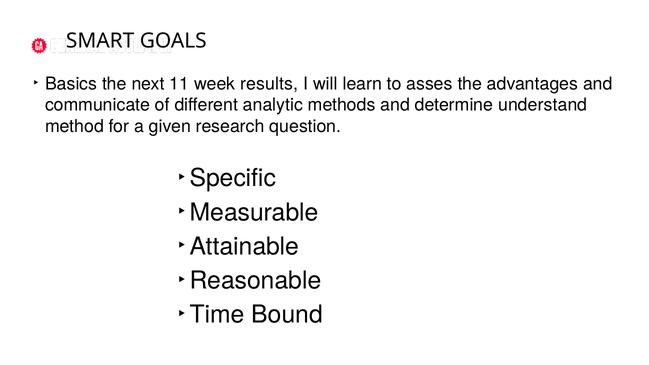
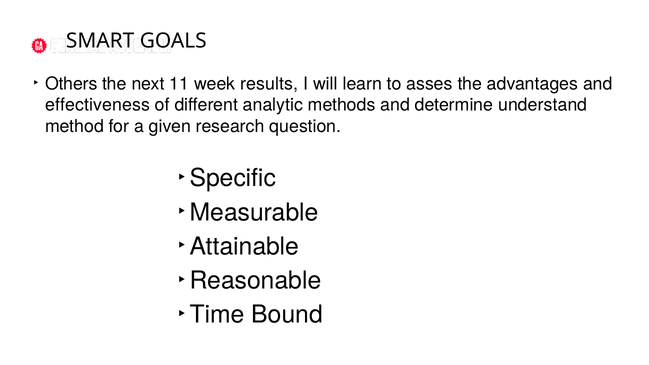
Basics: Basics -> Others
communicate: communicate -> effectiveness
